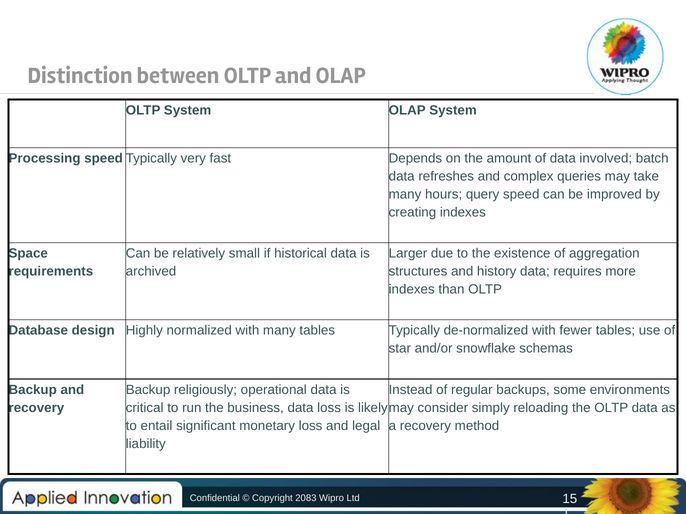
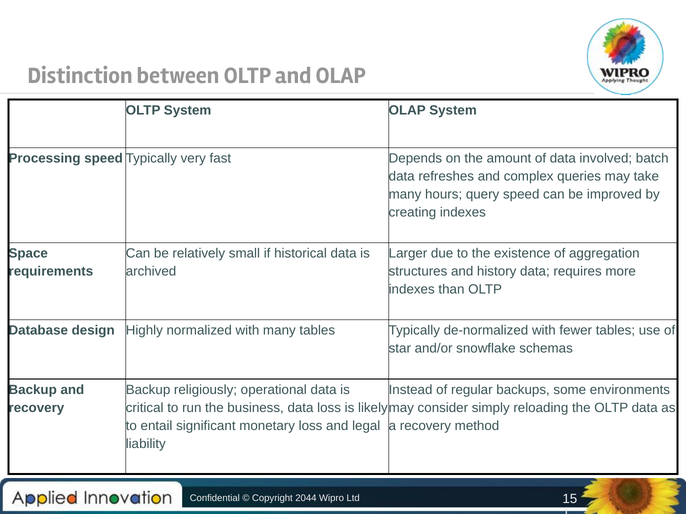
2083: 2083 -> 2044
